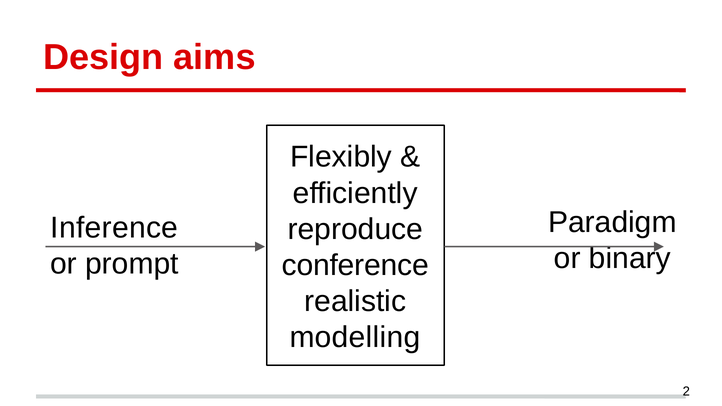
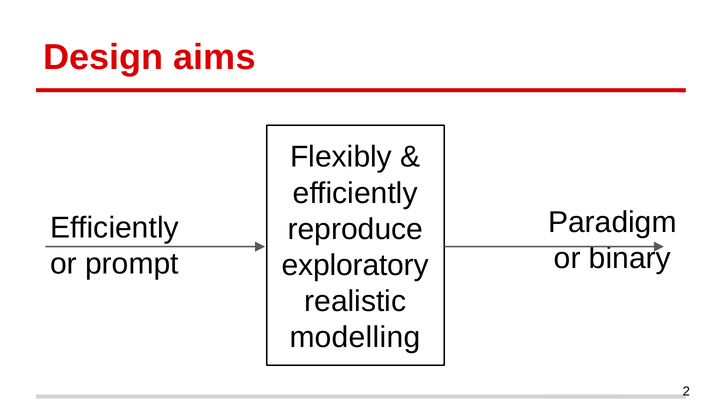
Inference at (114, 228): Inference -> Efficiently
conference: conference -> exploratory
